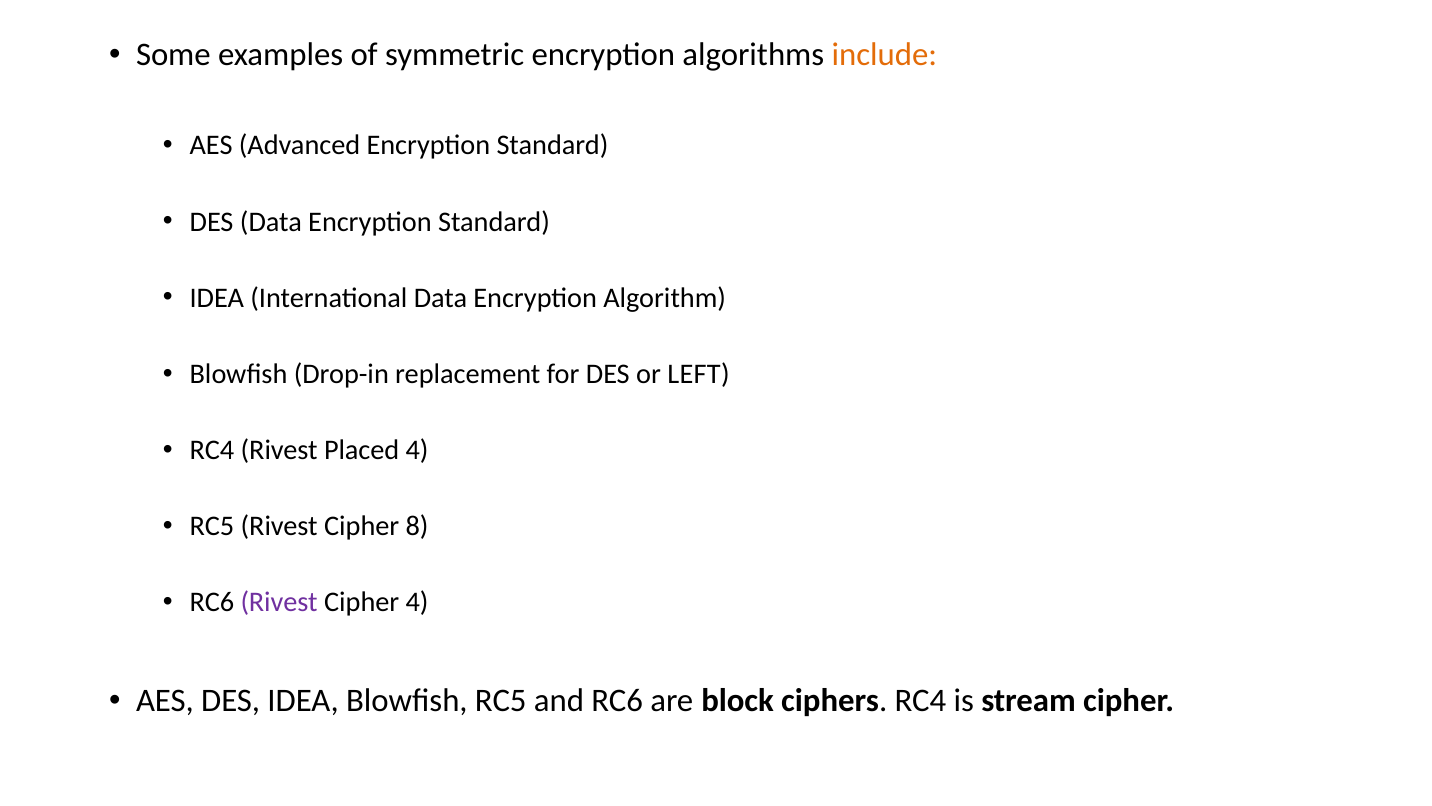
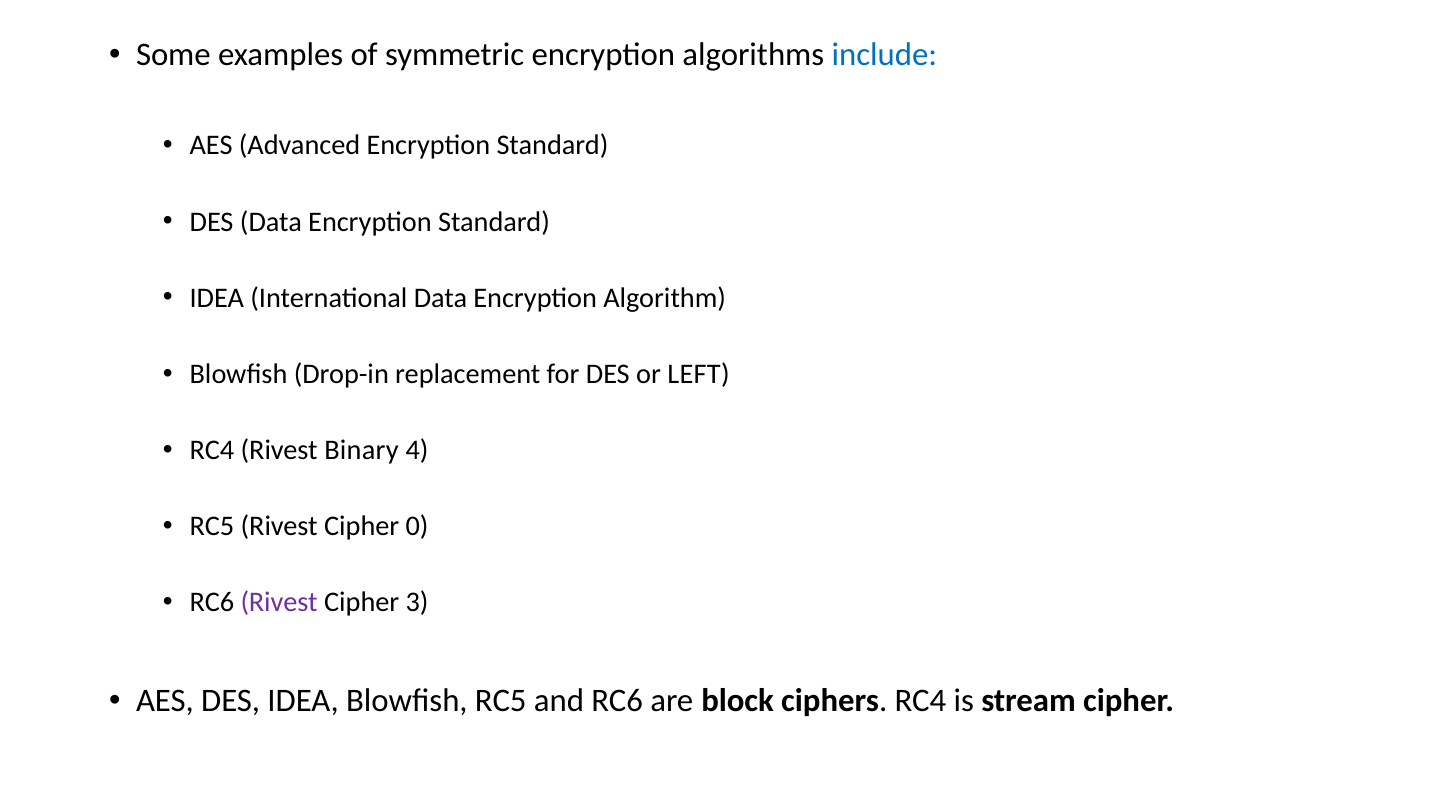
include colour: orange -> blue
Placed: Placed -> Binary
8: 8 -> 0
Cipher 4: 4 -> 3
